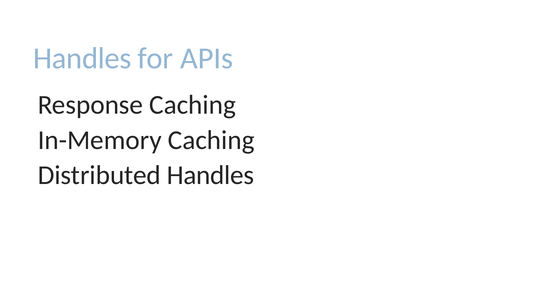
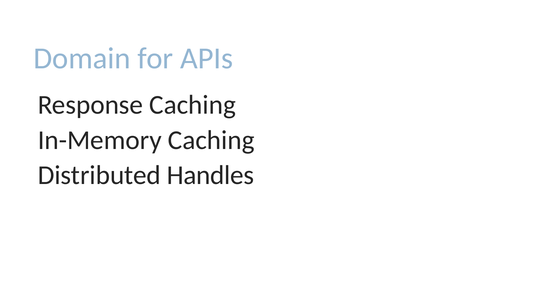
Handles at (82, 59): Handles -> Domain
